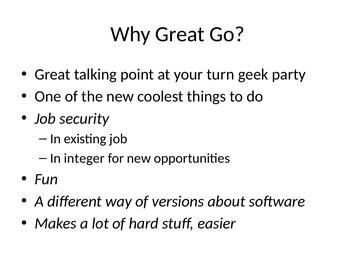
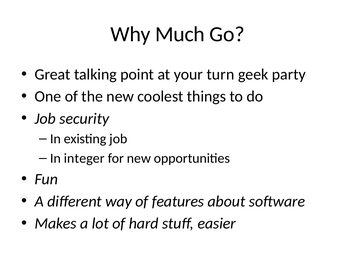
Why Great: Great -> Much
versions: versions -> features
